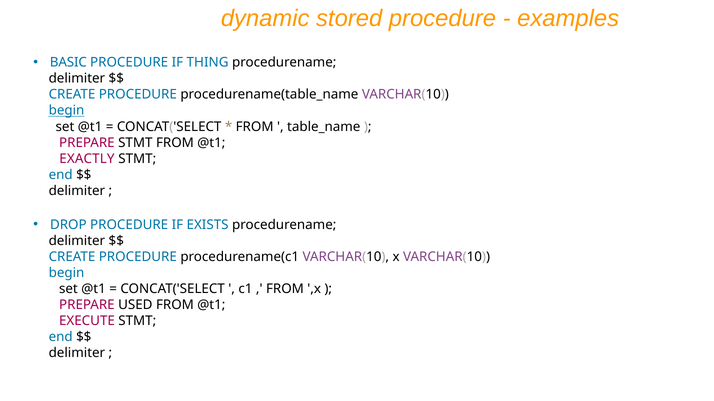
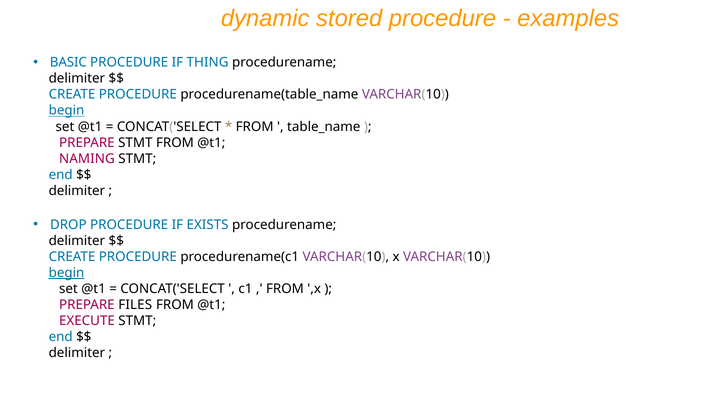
EXACTLY: EXACTLY -> NAMING
begin at (67, 273) underline: none -> present
USED: USED -> FILES
